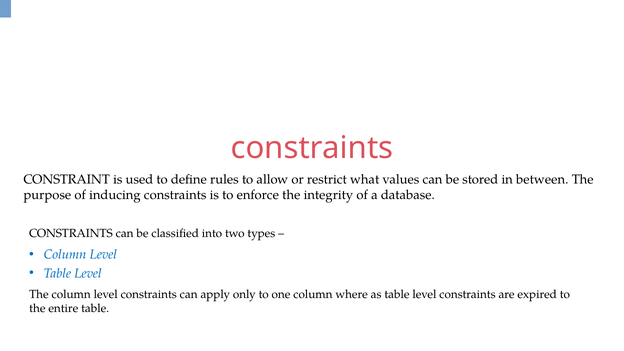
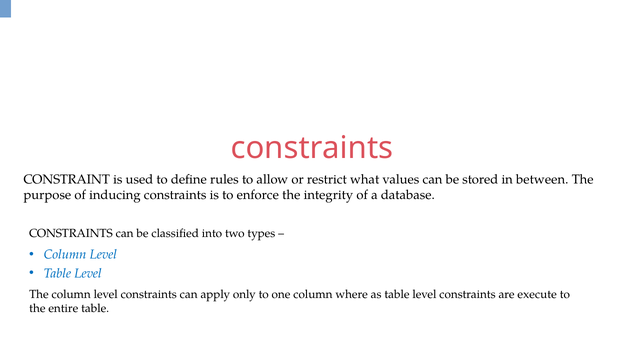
expired: expired -> execute
